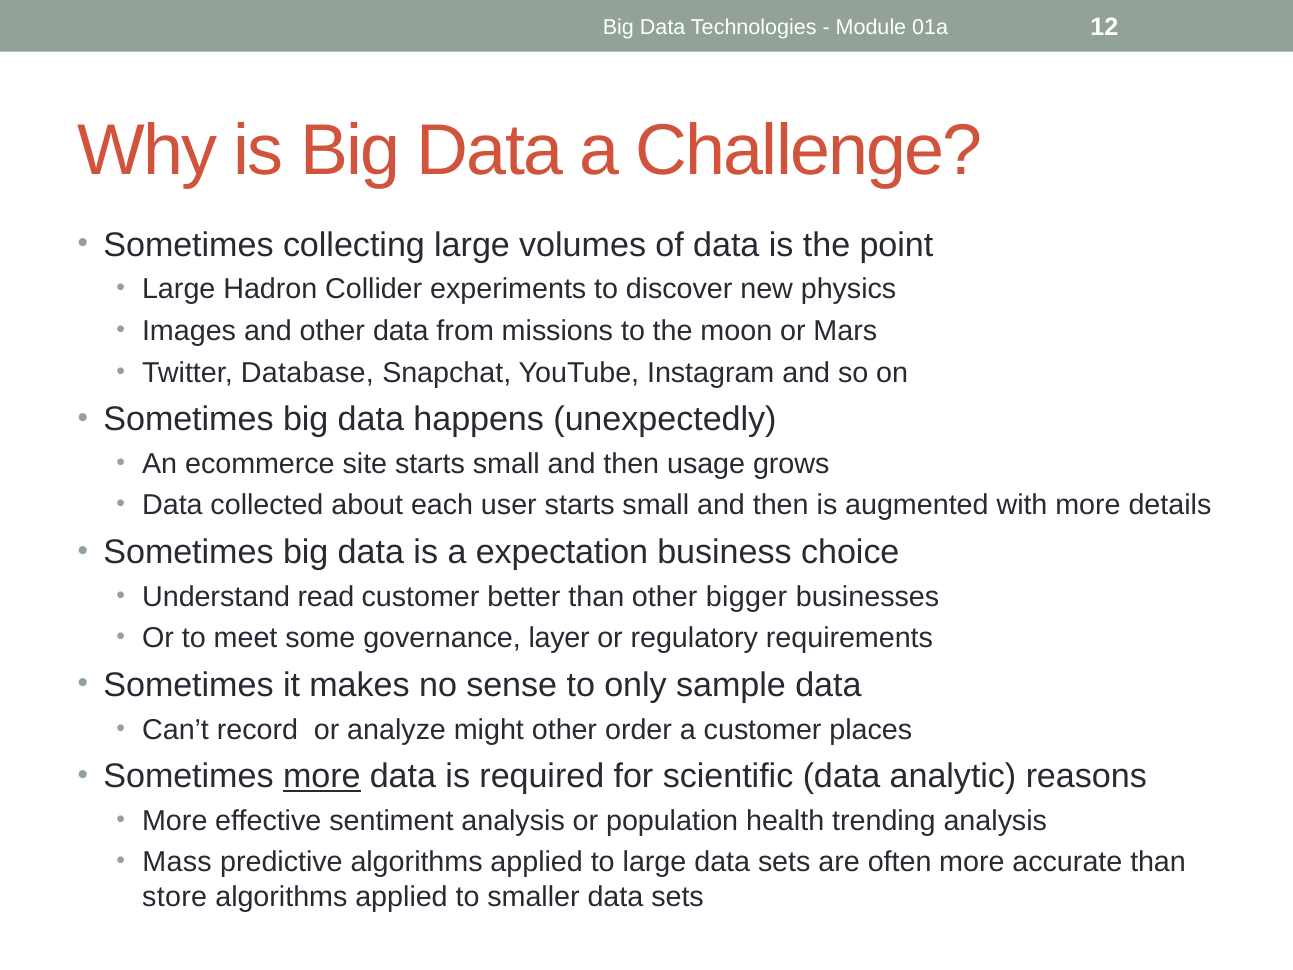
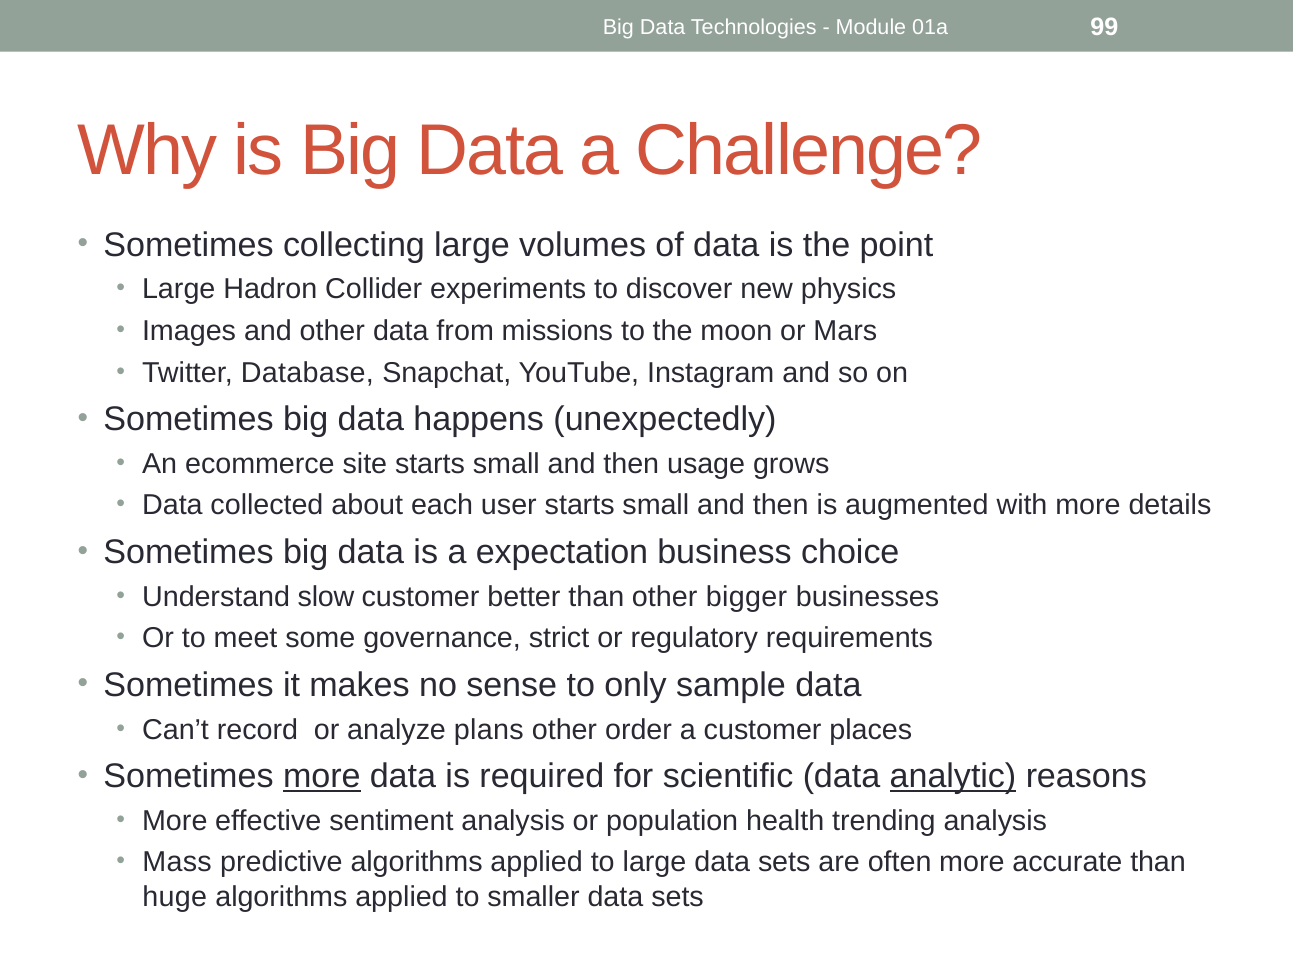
12: 12 -> 99
read: read -> slow
layer: layer -> strict
might: might -> plans
analytic underline: none -> present
store: store -> huge
